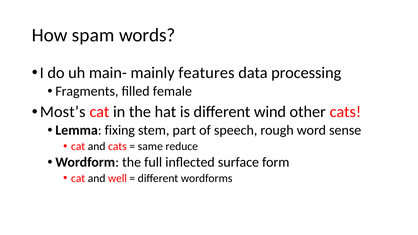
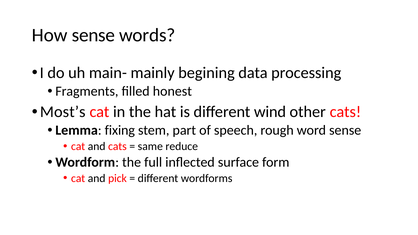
How spam: spam -> sense
features: features -> begining
female: female -> honest
well: well -> pick
